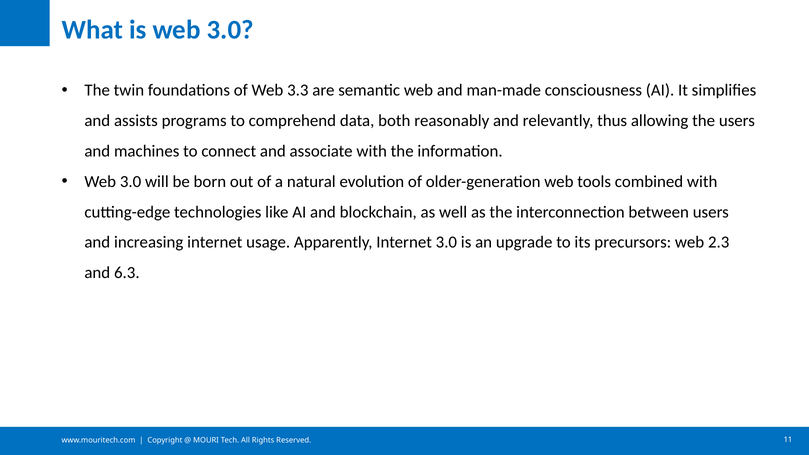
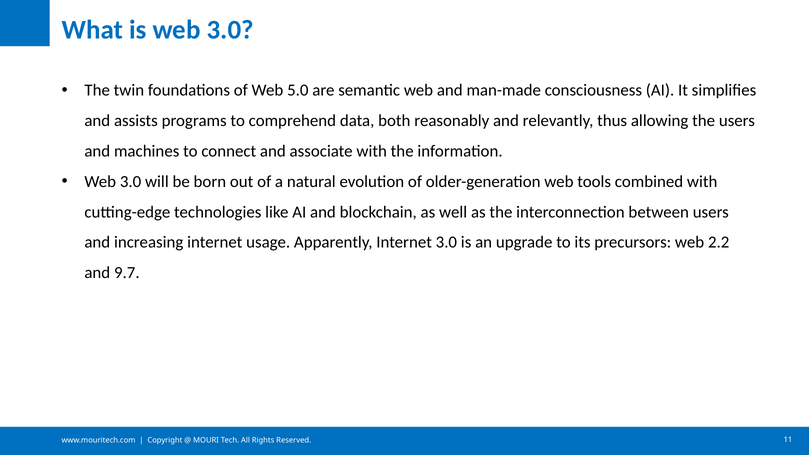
3.3: 3.3 -> 5.0
2.3: 2.3 -> 2.2
6.3: 6.3 -> 9.7
